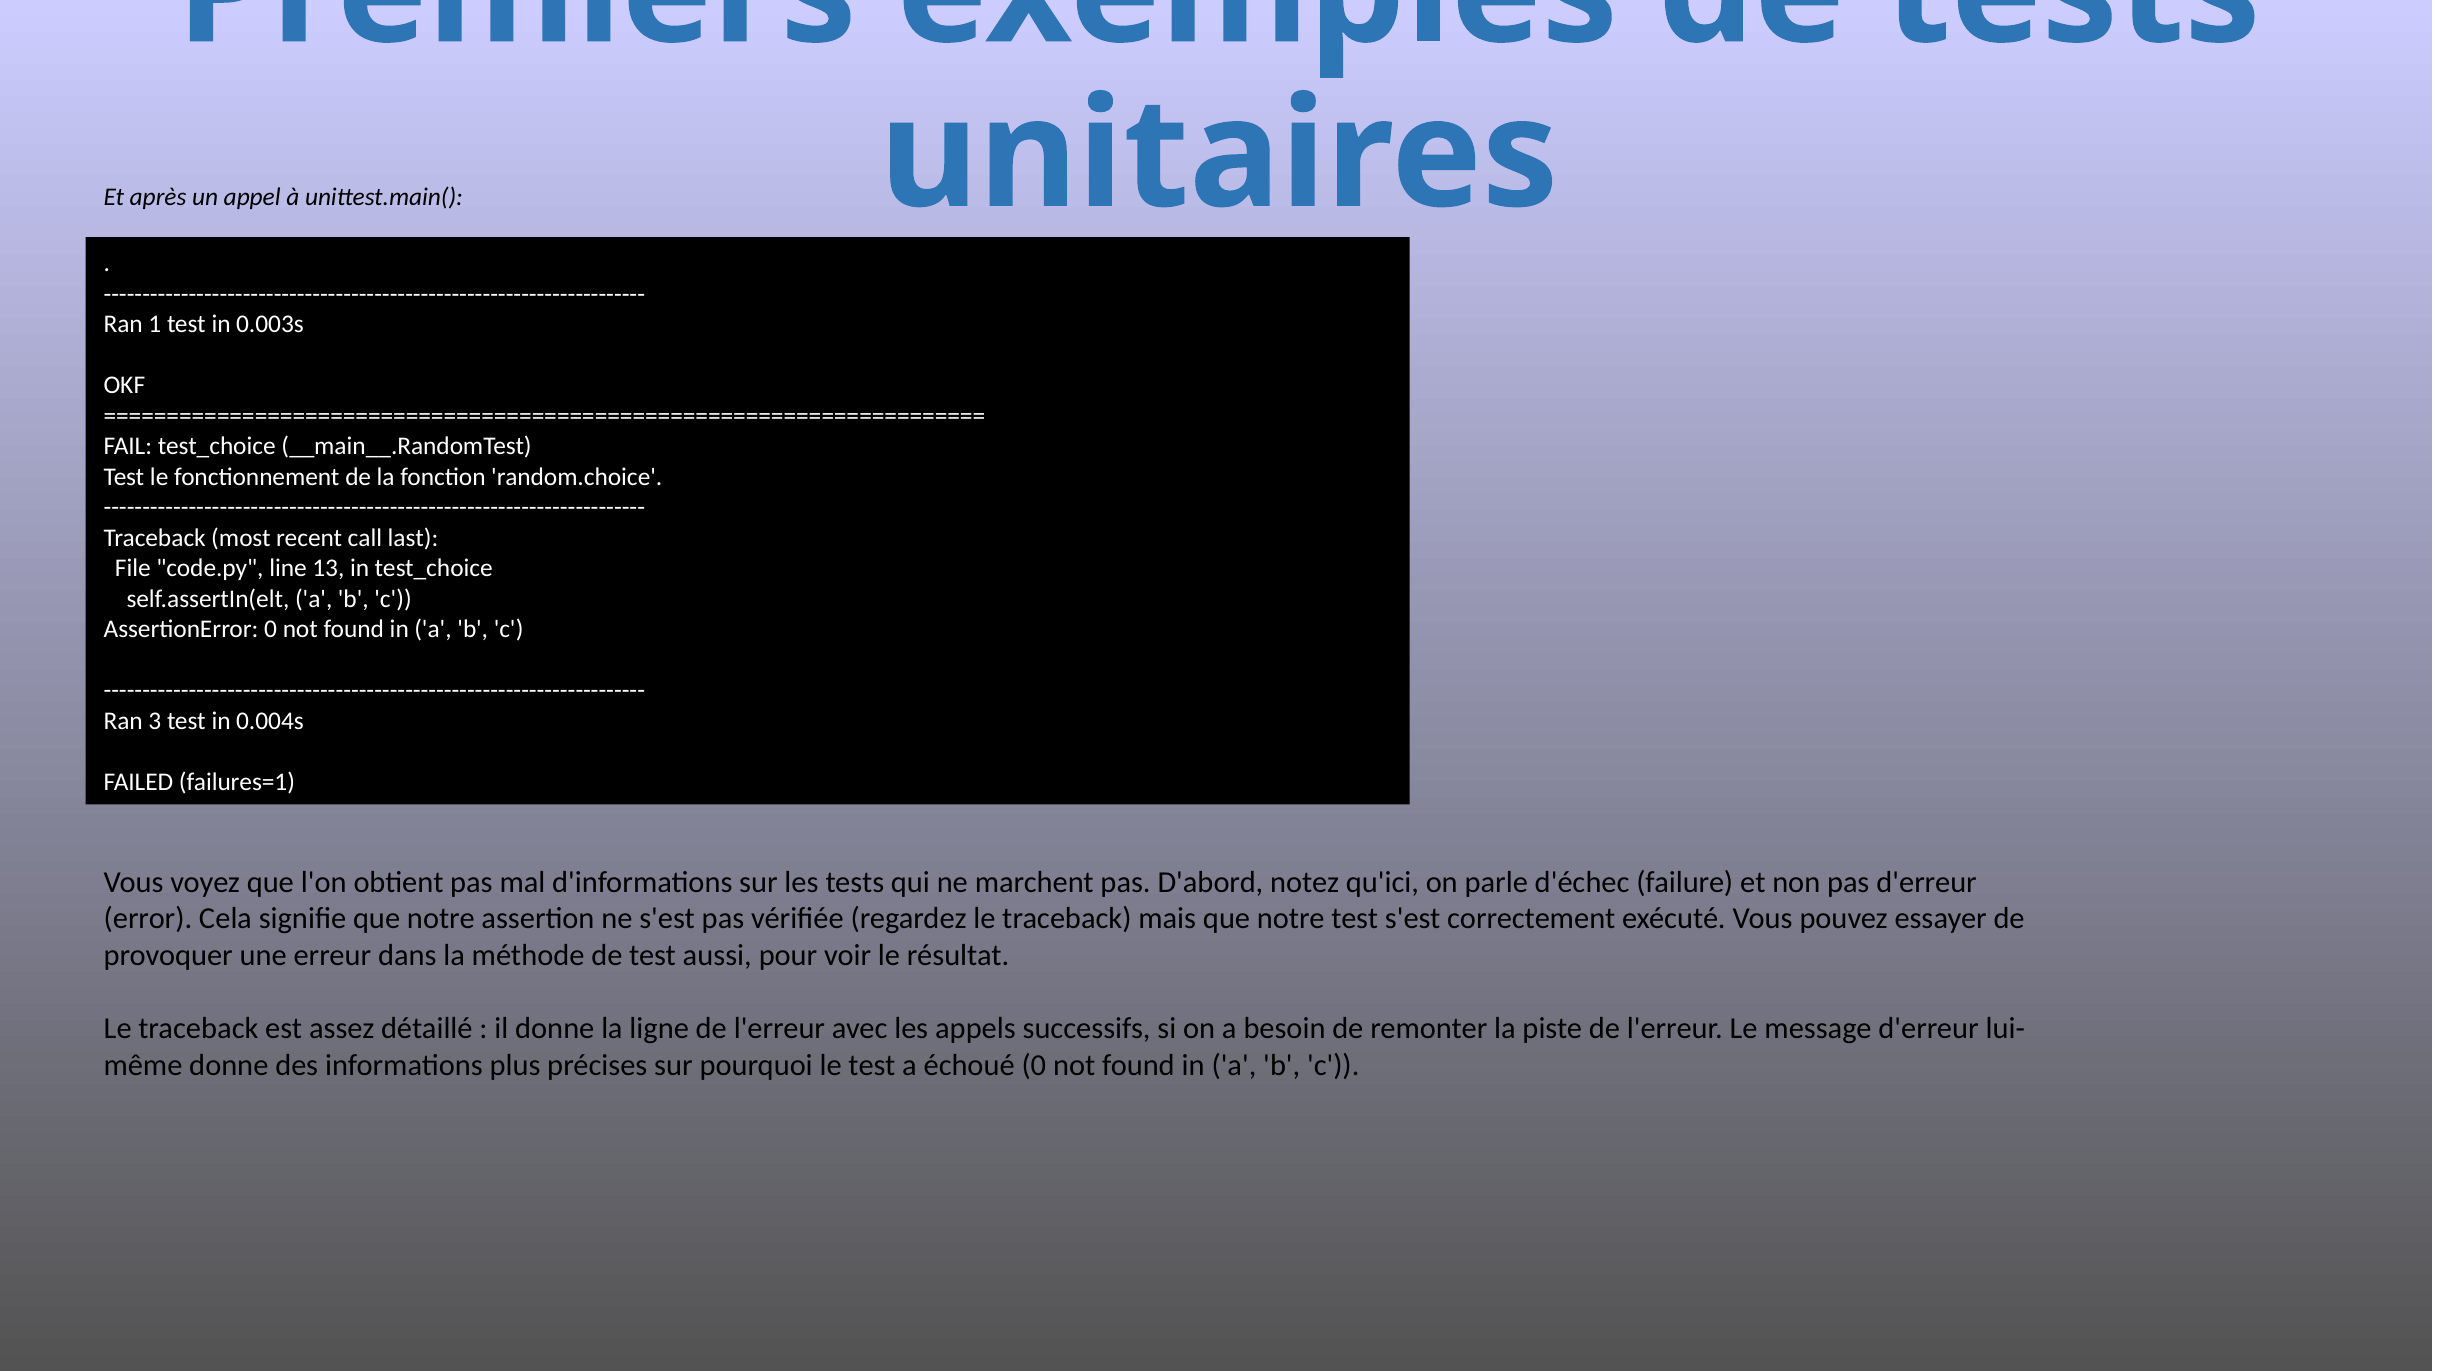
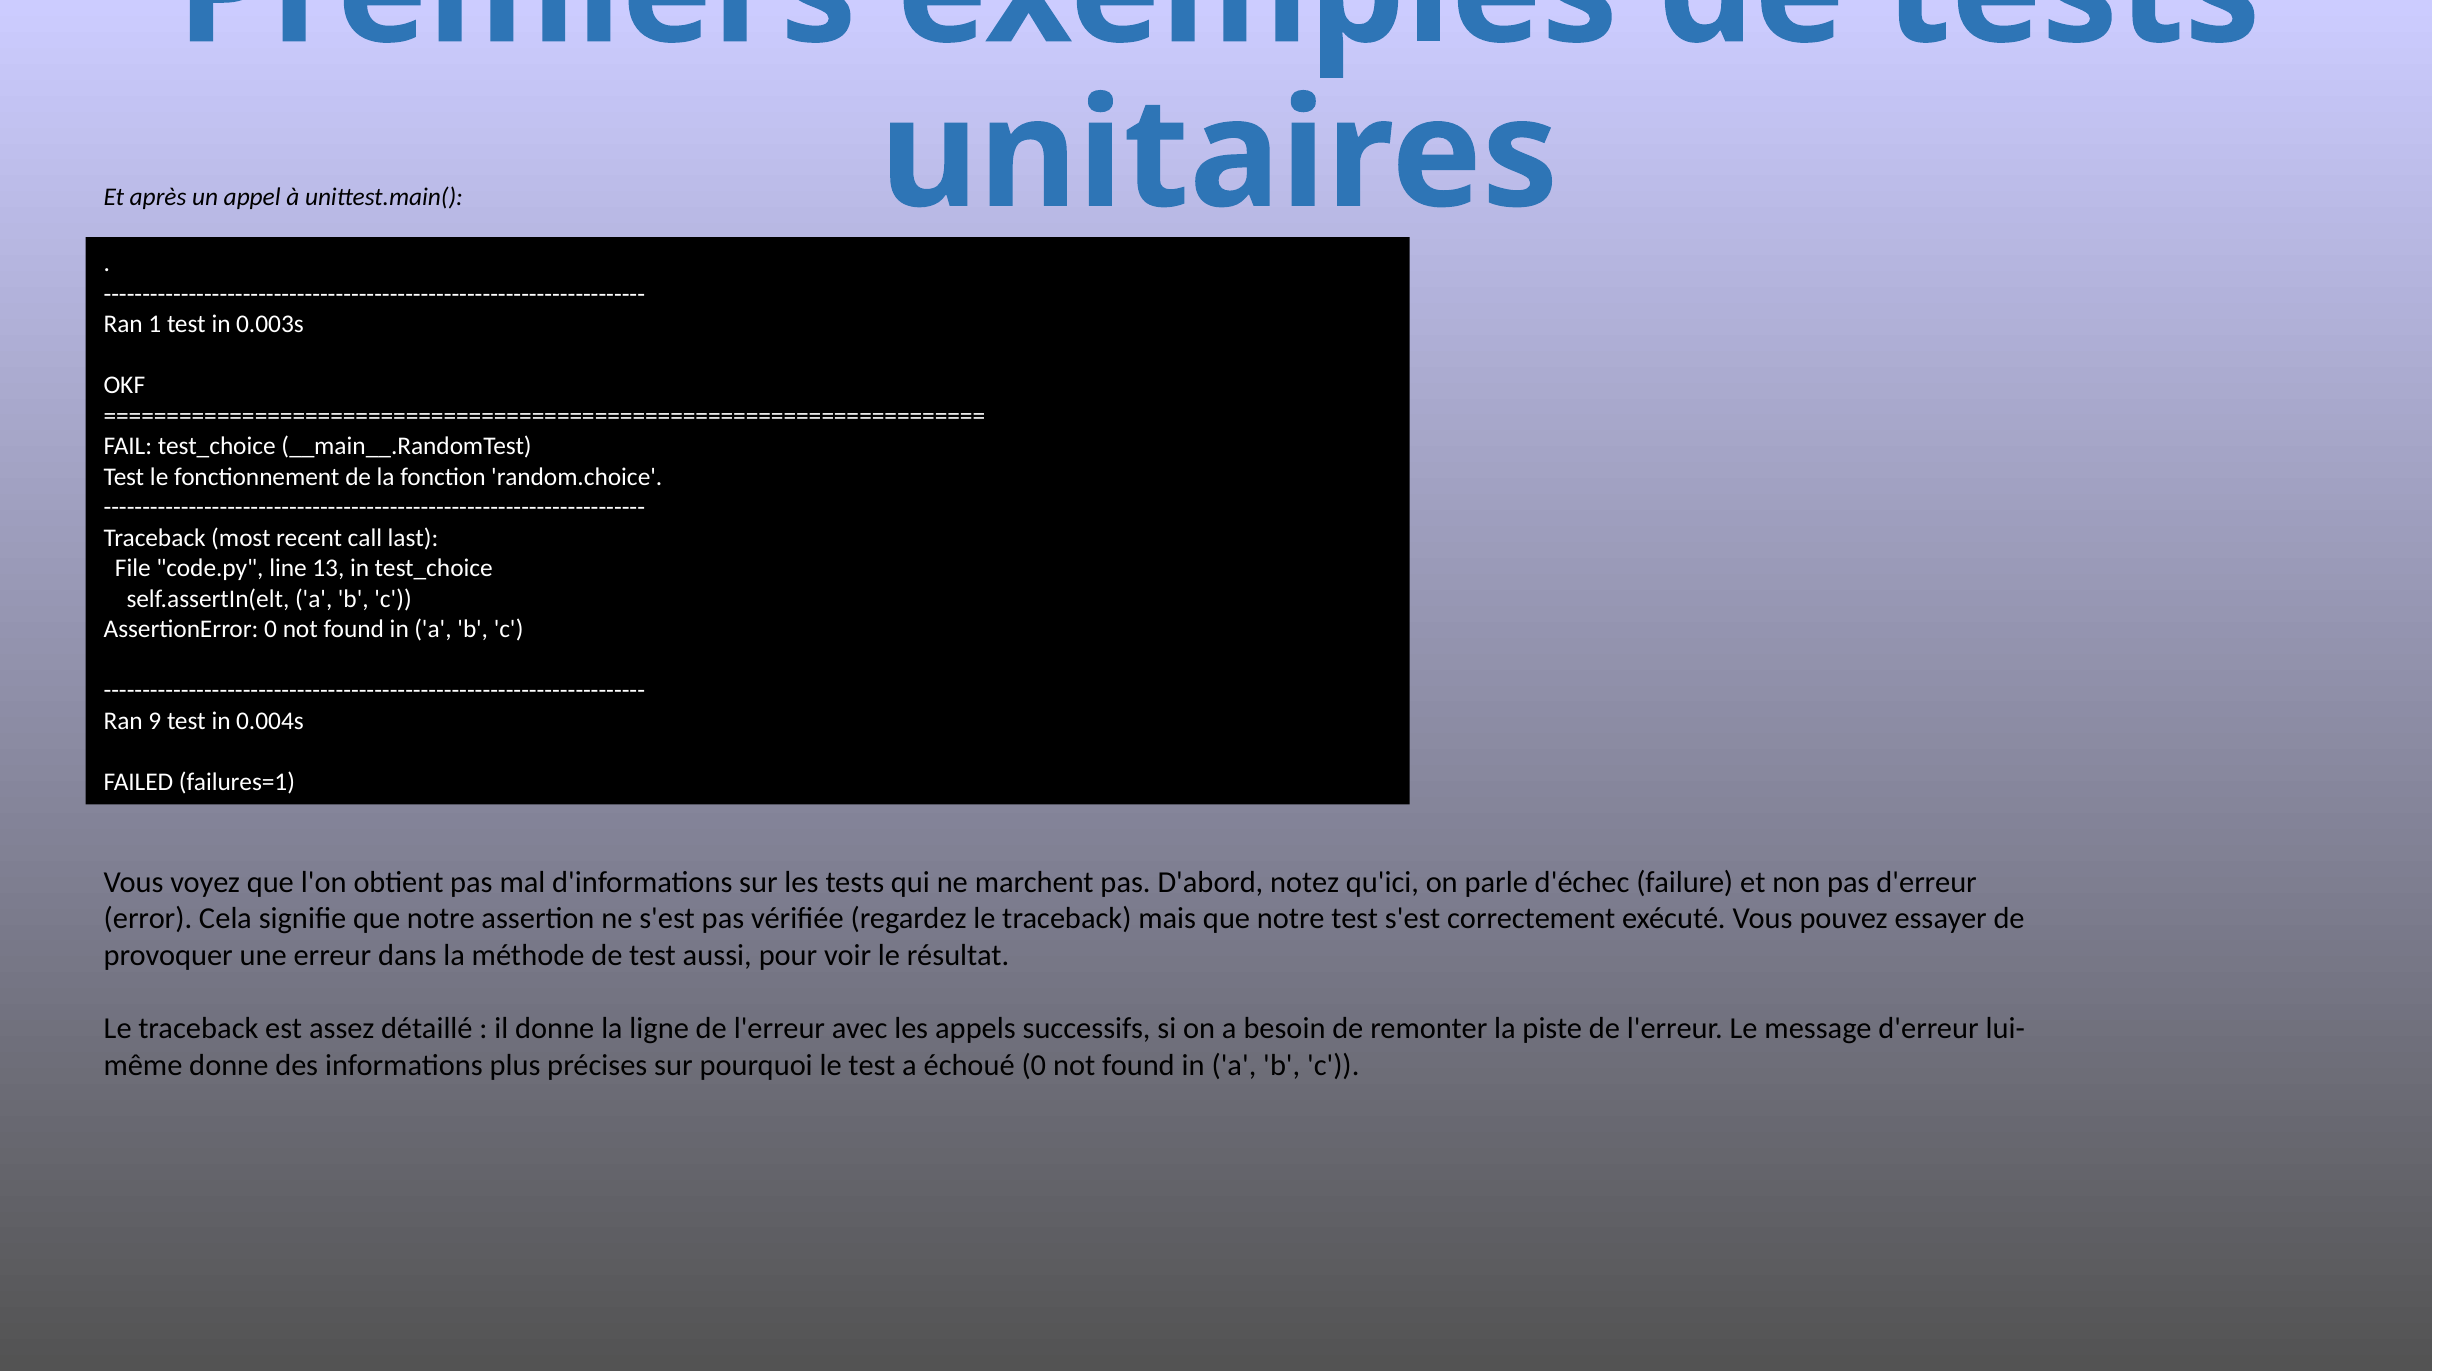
3: 3 -> 9
